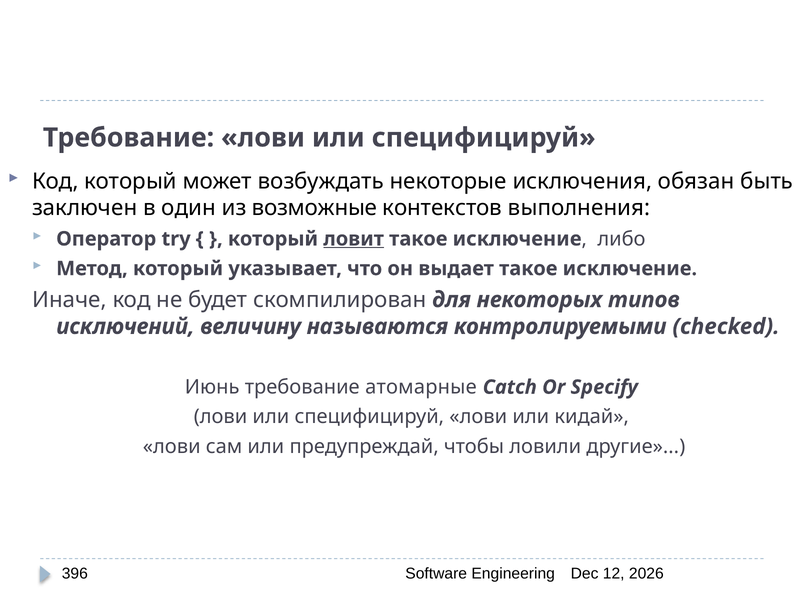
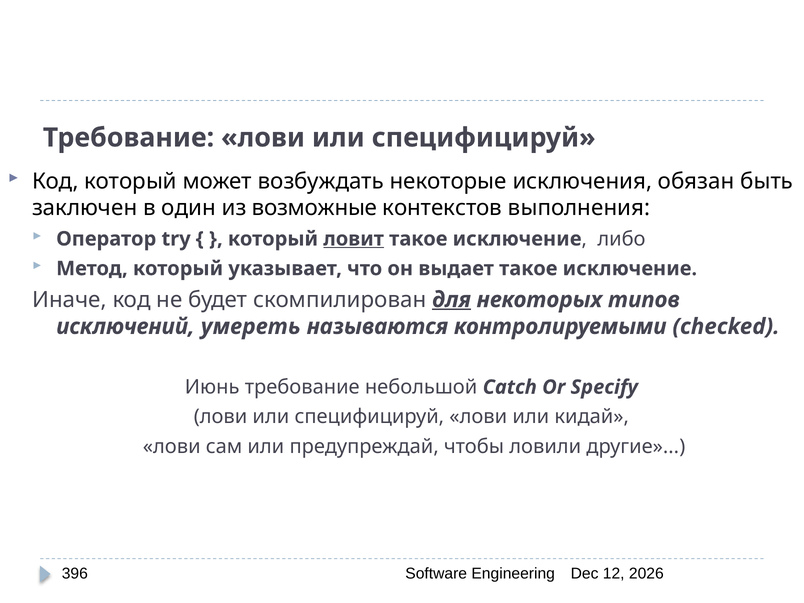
для underline: none -> present
величину: величину -> умереть
атомарные: атомарные -> небольшой
